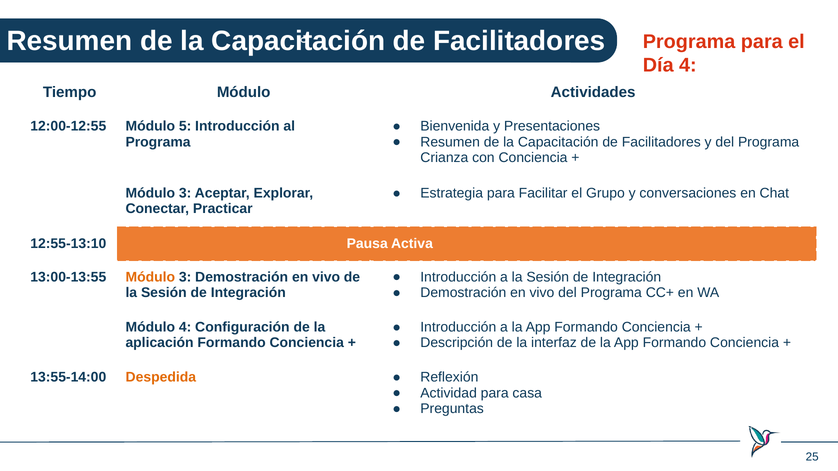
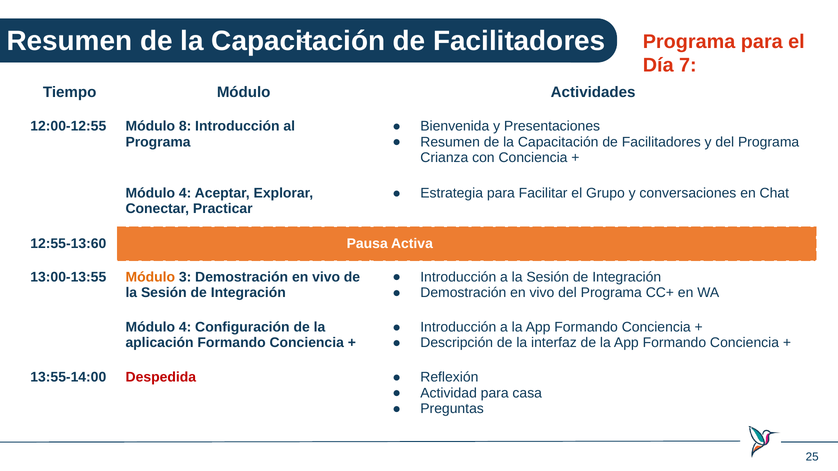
Día 4: 4 -> 7
5: 5 -> 8
3 at (185, 193): 3 -> 4
12:55-13:10: 12:55-13:10 -> 12:55-13:60
Despedida colour: orange -> red
